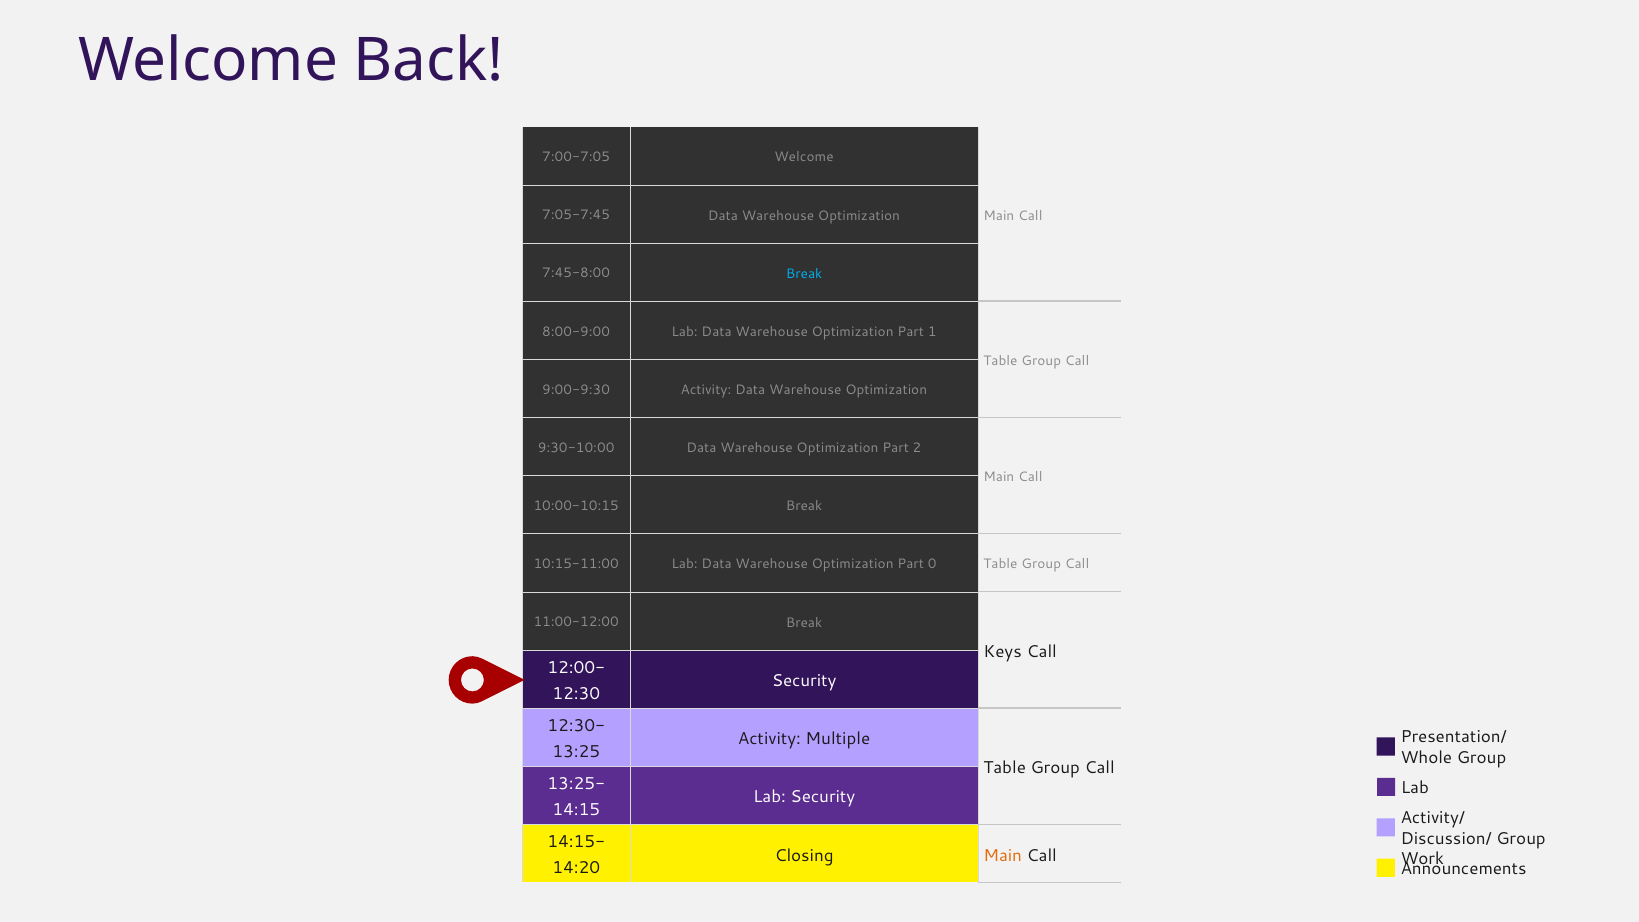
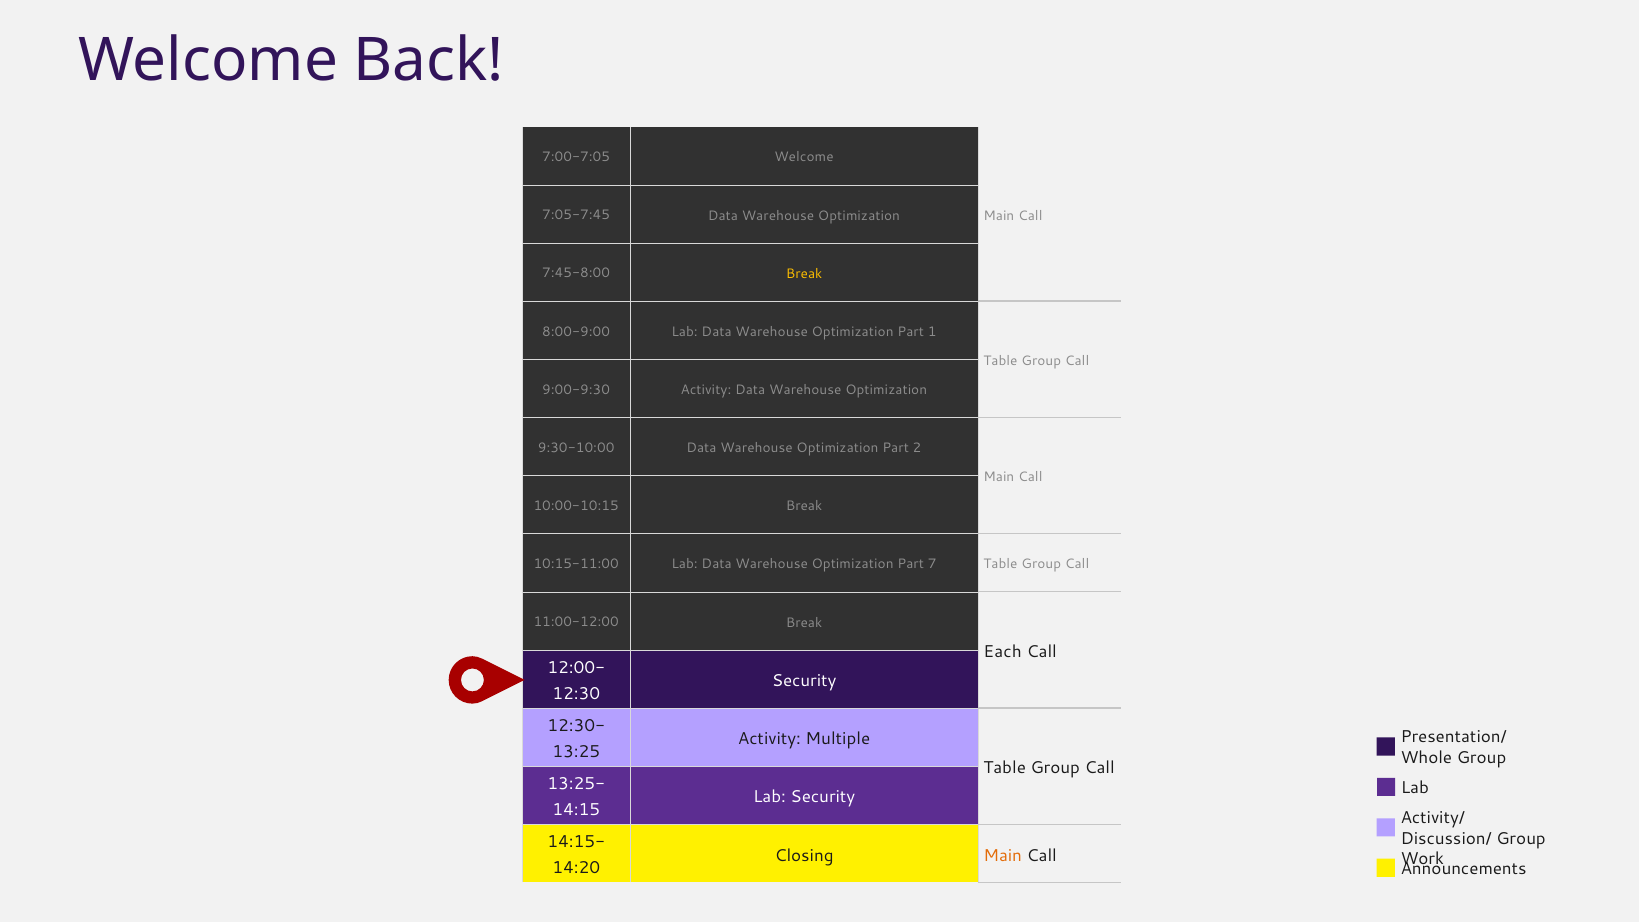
Break at (804, 274) colour: light blue -> yellow
0: 0 -> 7
Keys: Keys -> Each
